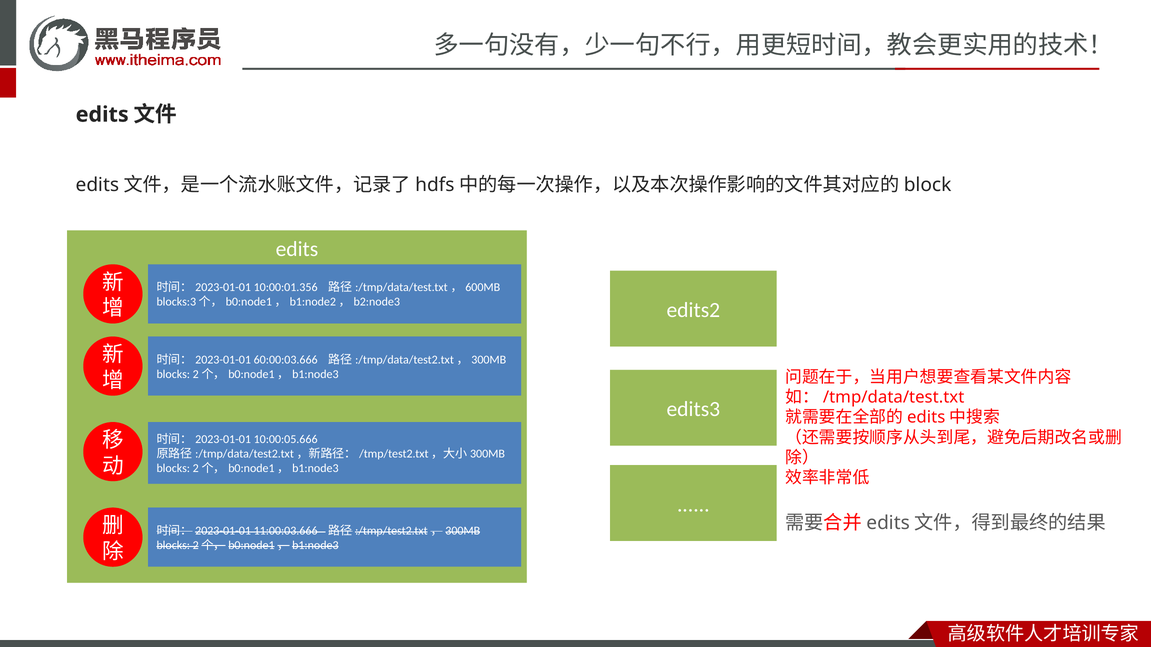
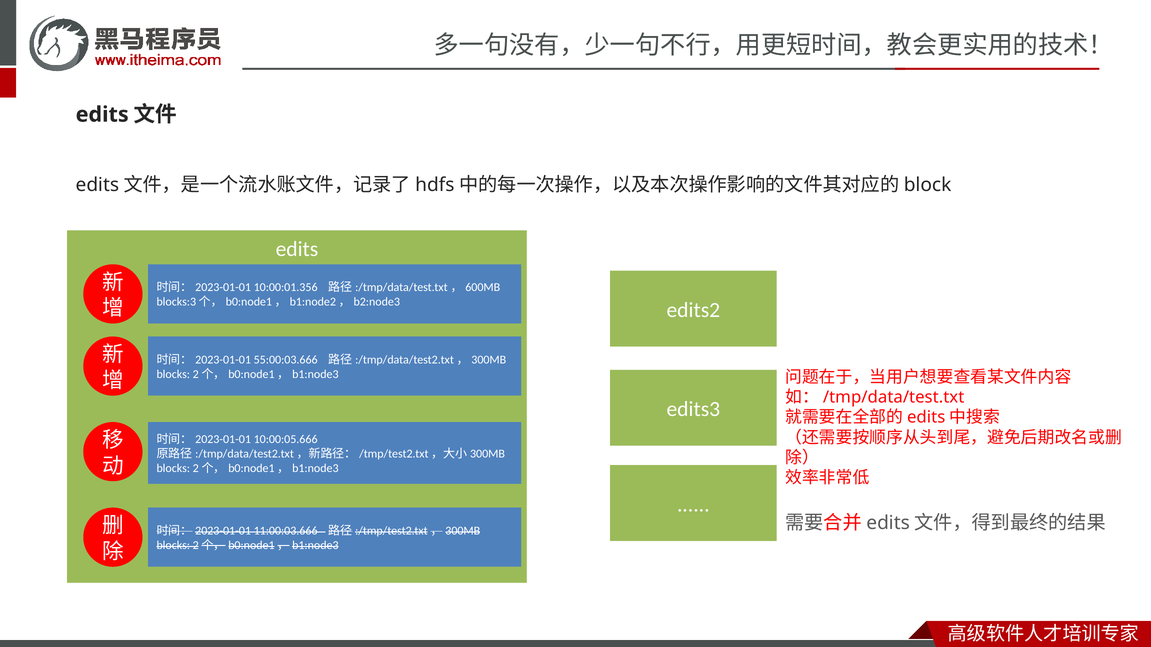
60:00:03.666: 60:00:03.666 -> 55:00:03.666
